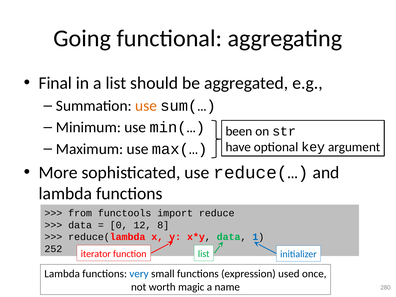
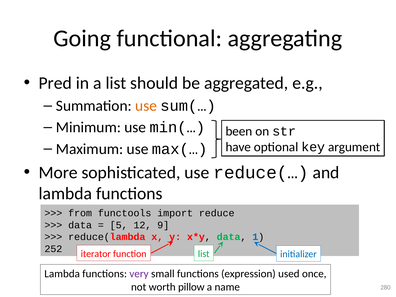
Final: Final -> Pred
0: 0 -> 5
8: 8 -> 9
very colour: blue -> purple
magic: magic -> pillow
